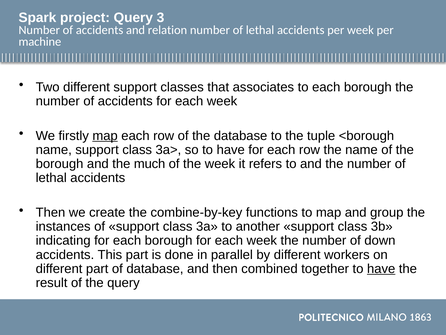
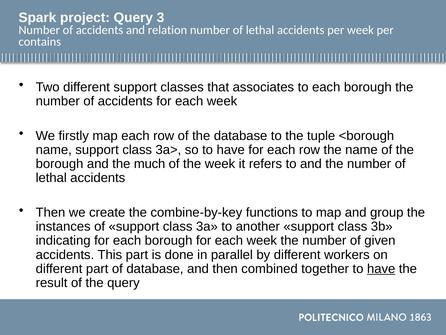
machine: machine -> contains
map at (105, 136) underline: present -> none
down: down -> given
